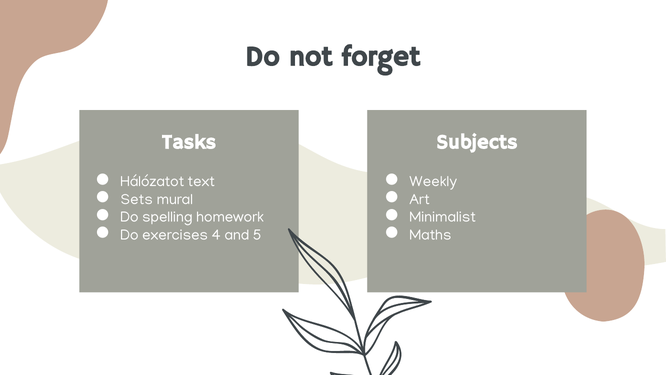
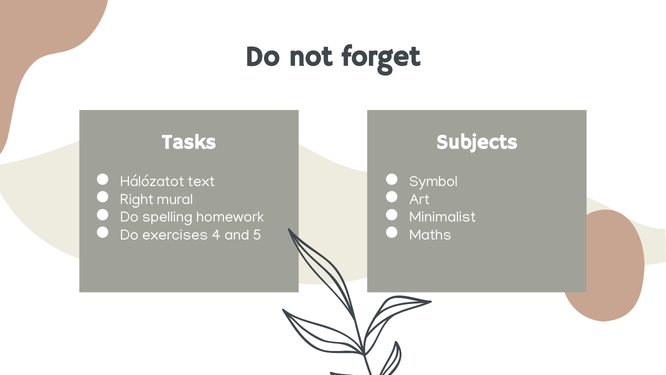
Weekly: Weekly -> Symbol
Sets: Sets -> Right
